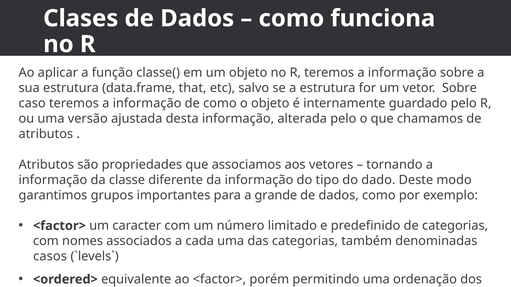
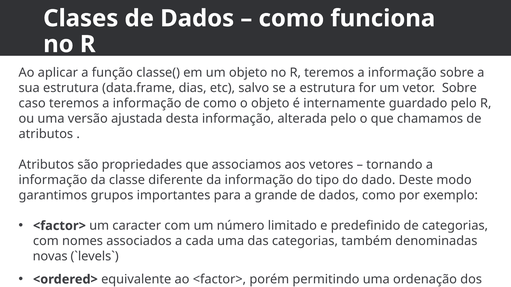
data.frame that: that -> dias
casos: casos -> novas
